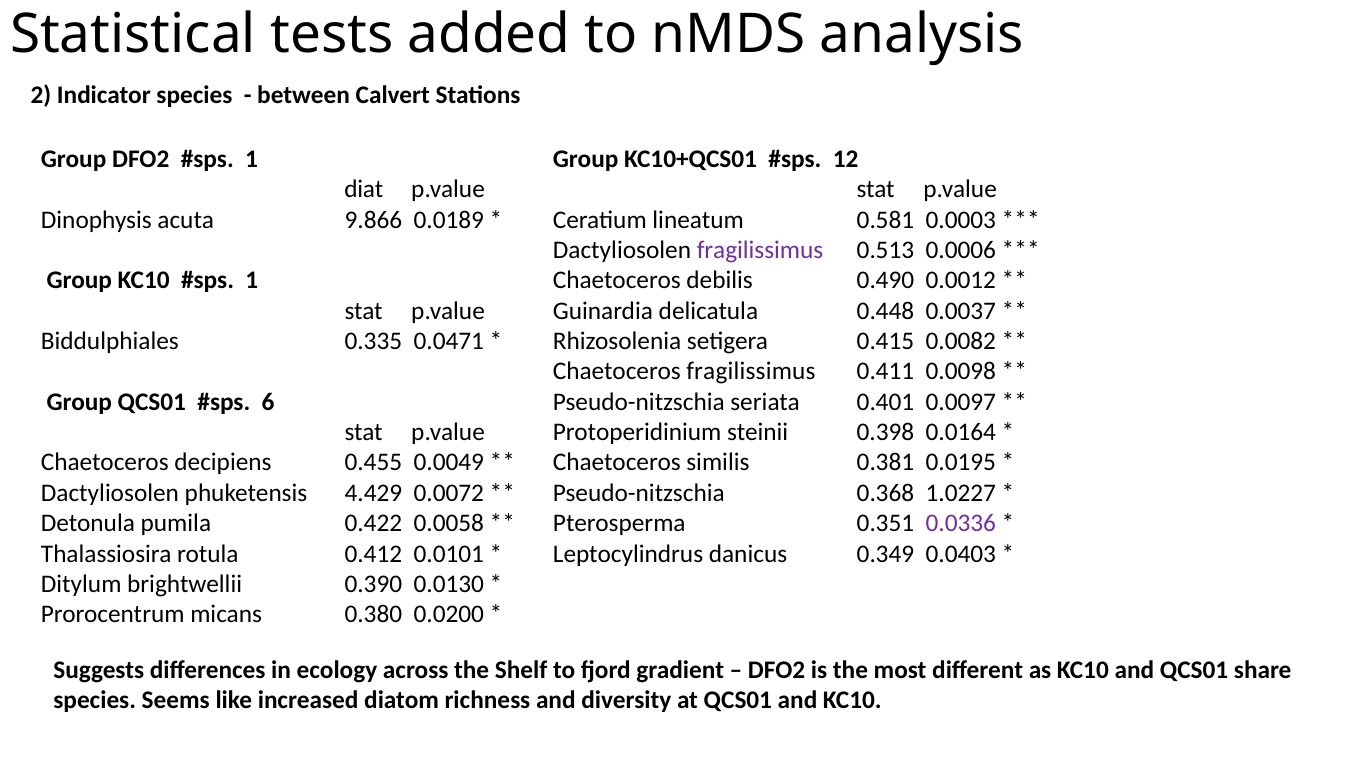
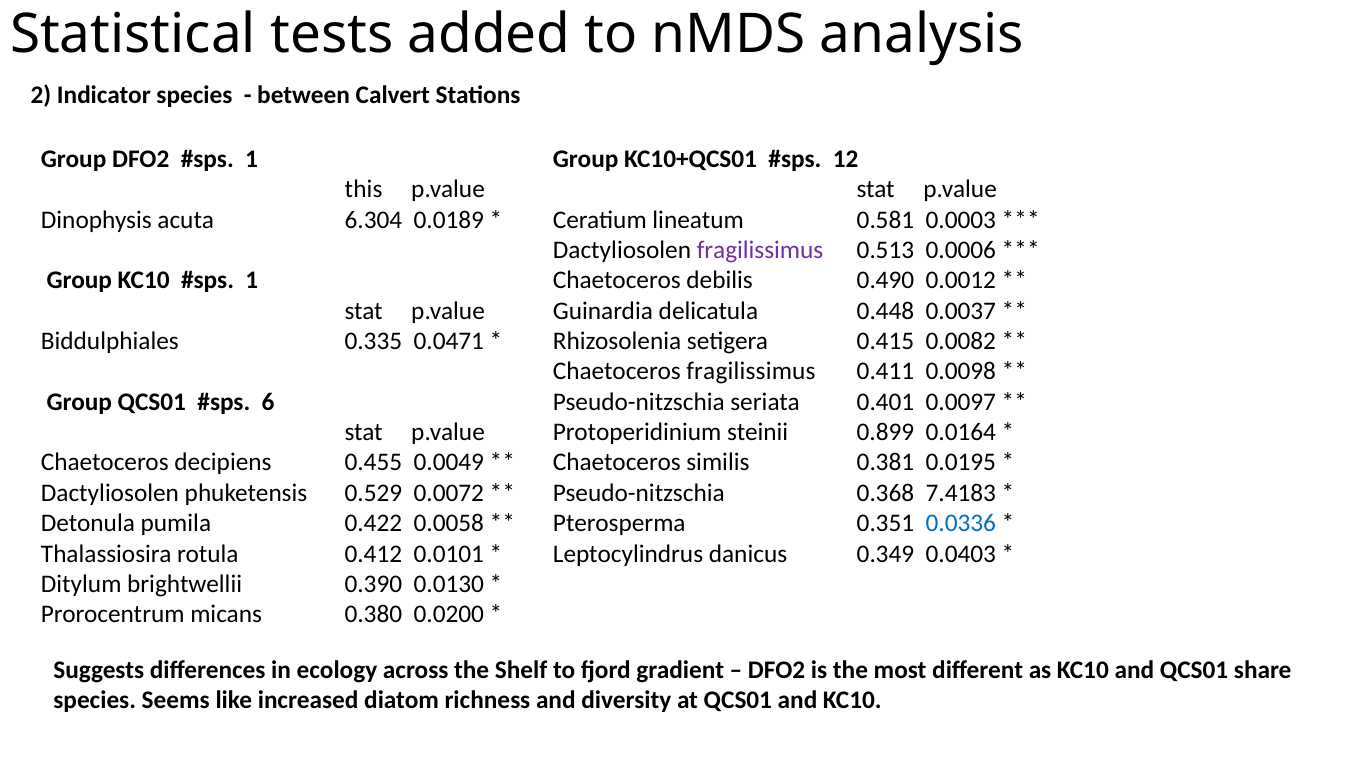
diat: diat -> this
9.866: 9.866 -> 6.304
0.398: 0.398 -> 0.899
4.429: 4.429 -> 0.529
1.0227: 1.0227 -> 7.4183
0.0336 colour: purple -> blue
